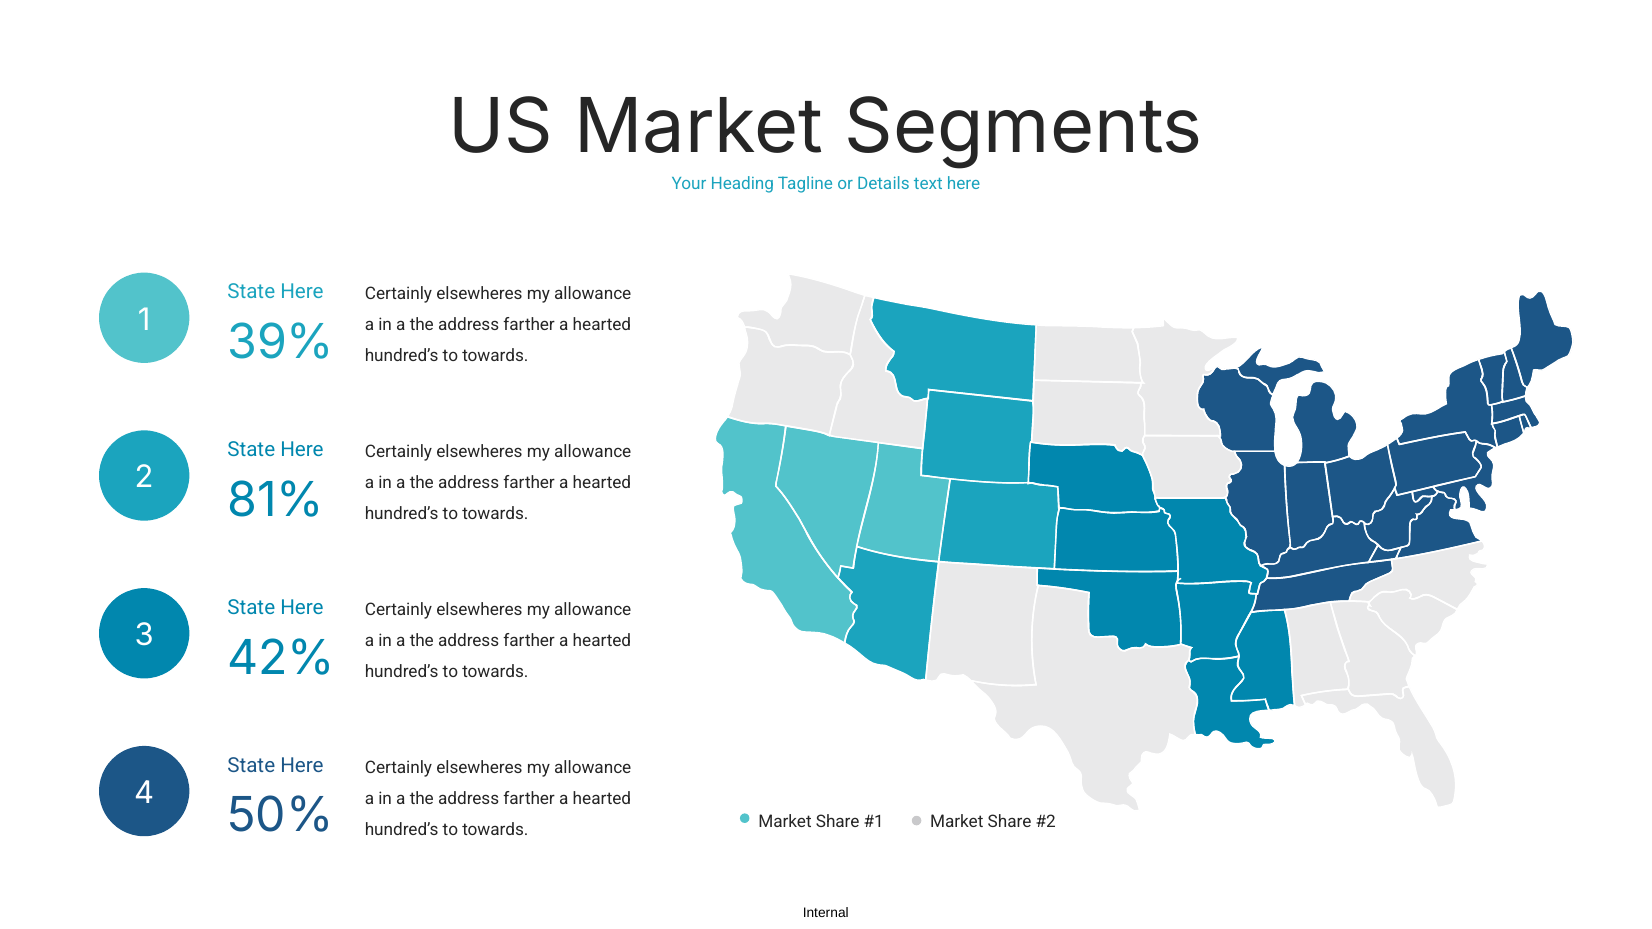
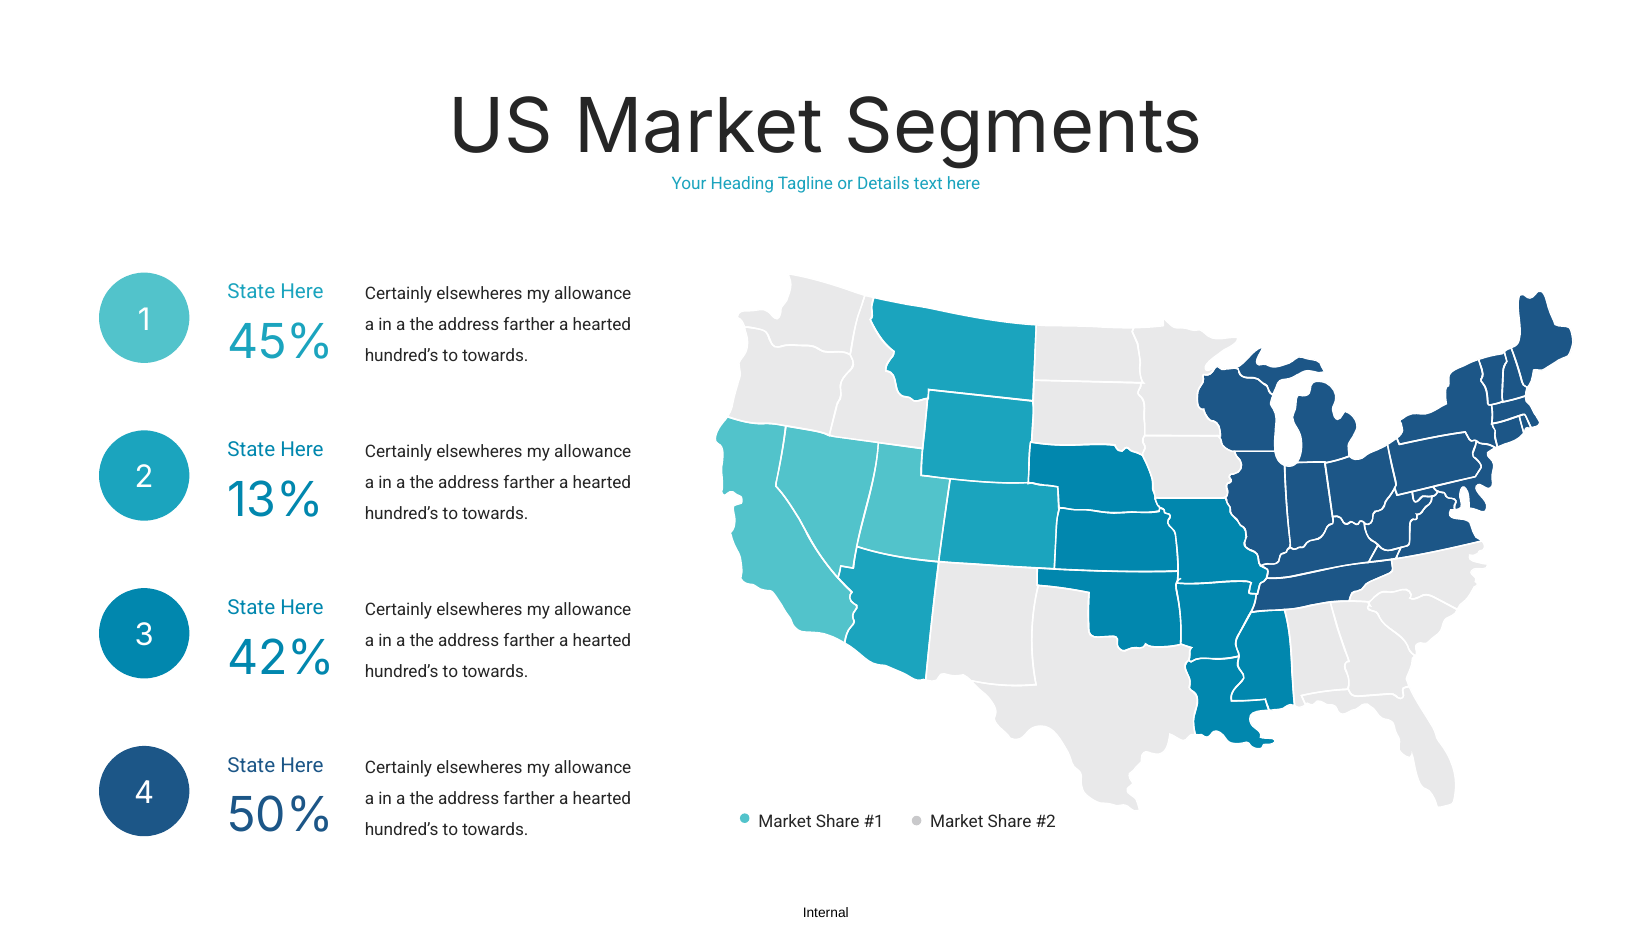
39%: 39% -> 45%
81%: 81% -> 13%
